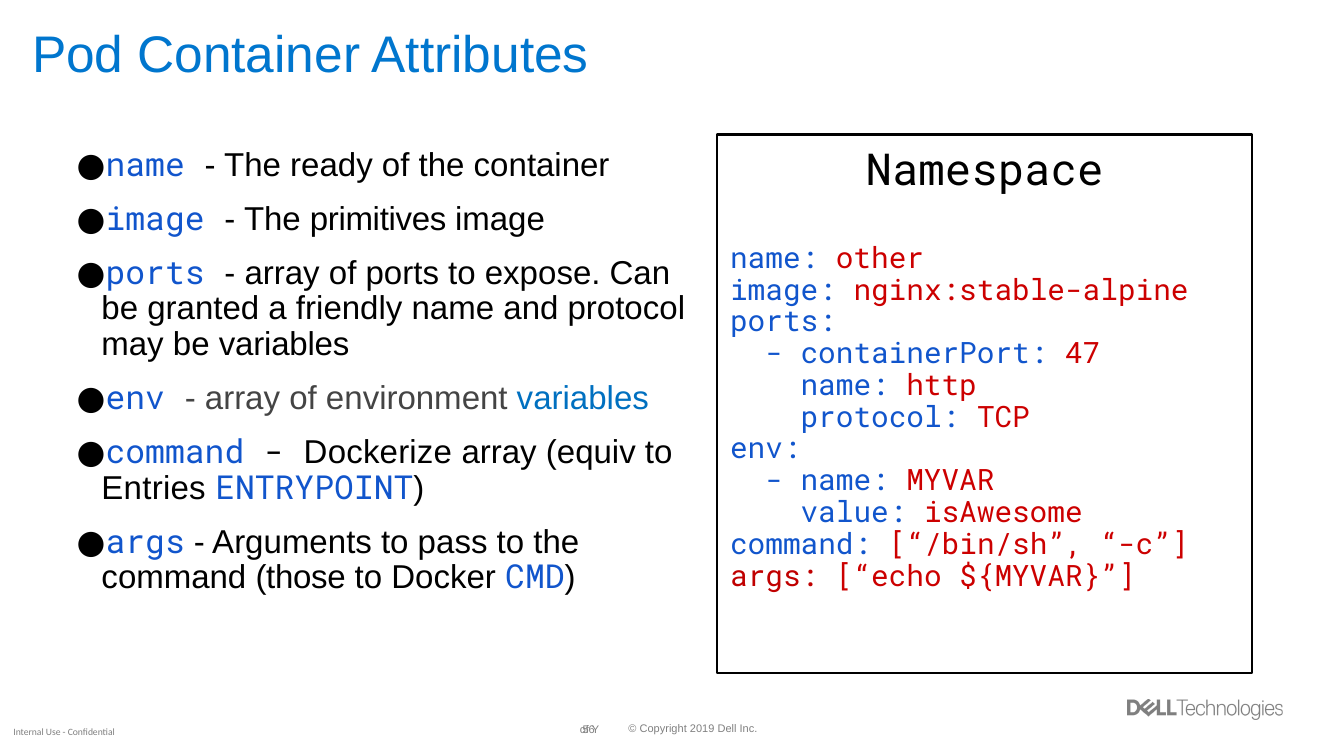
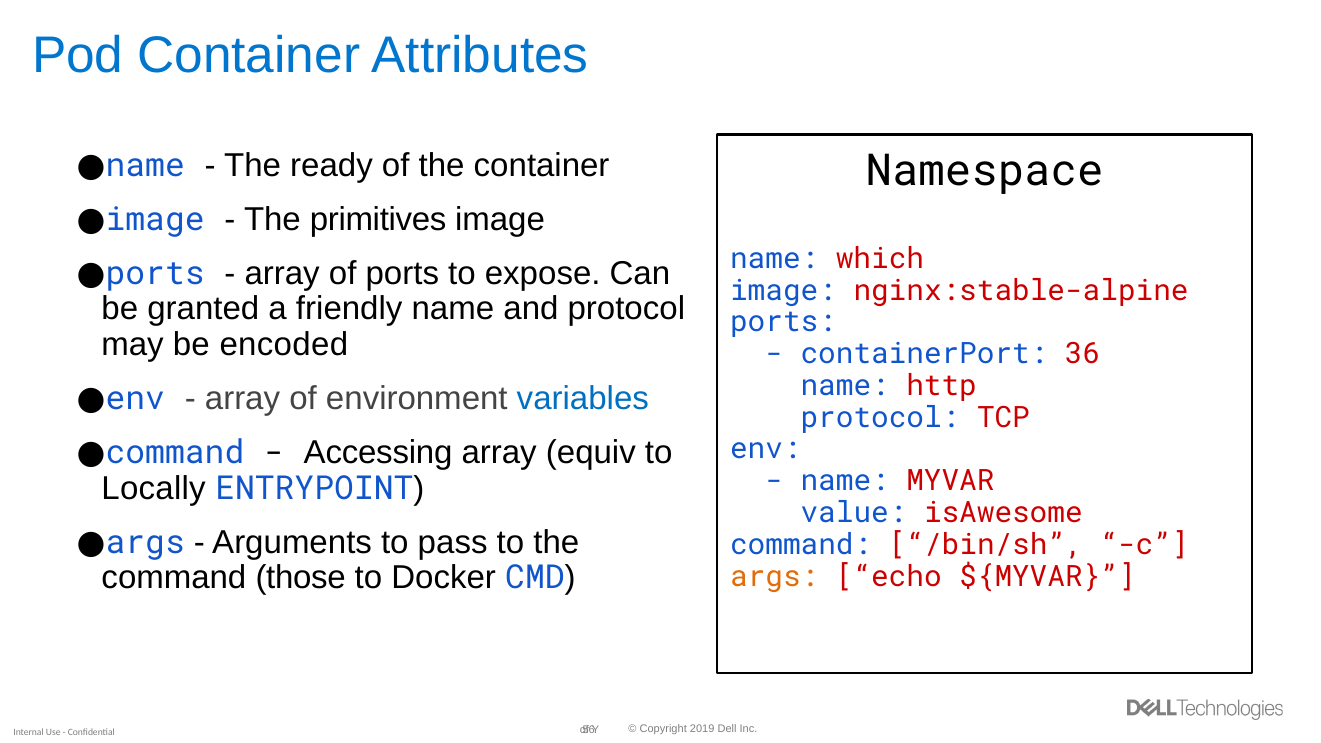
other: other -> which
be variables: variables -> encoded
47: 47 -> 36
Dockerize: Dockerize -> Accessing
Entries: Entries -> Locally
args colour: red -> orange
